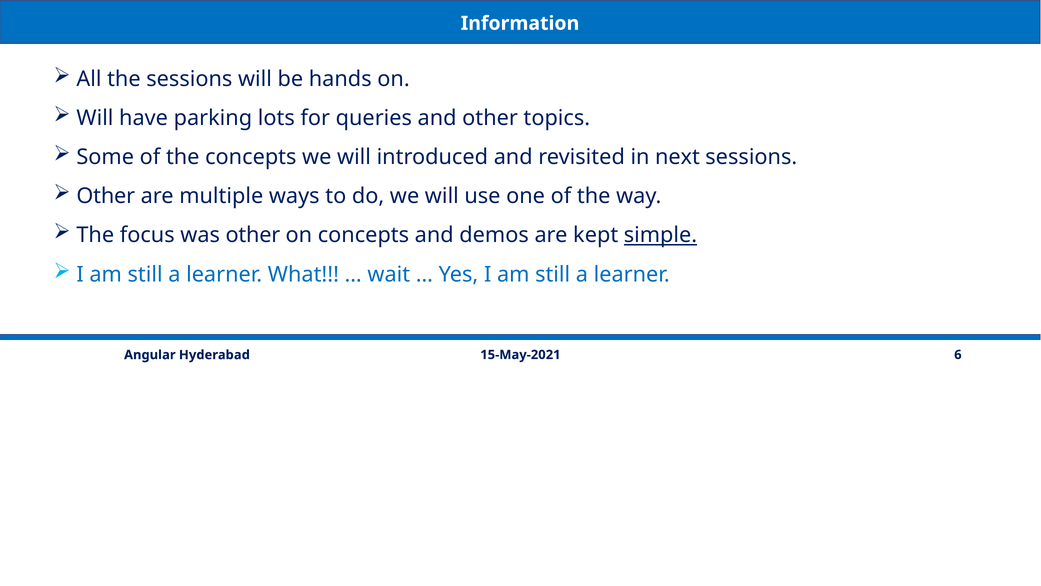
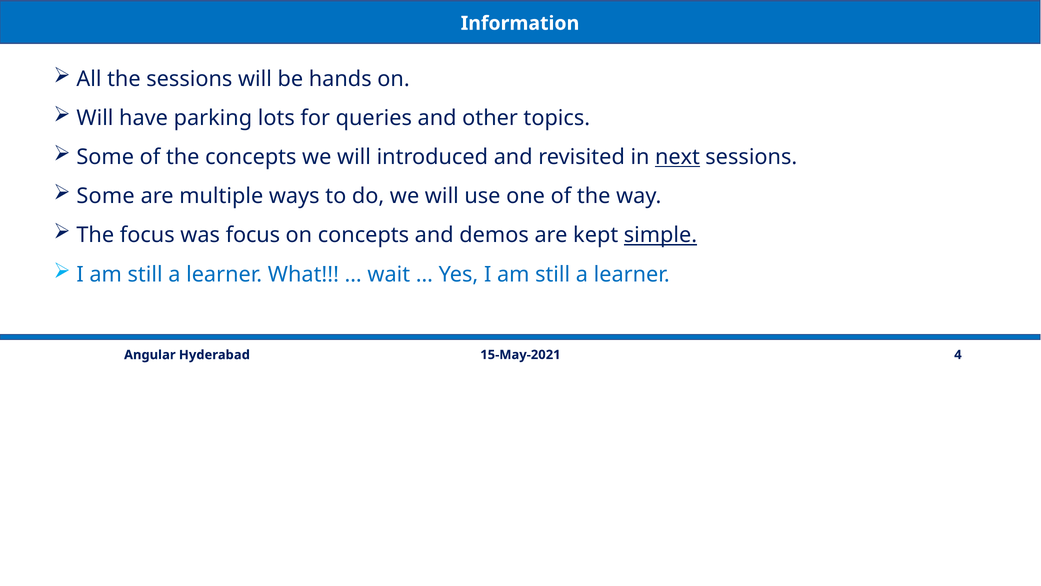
next underline: none -> present
Other at (106, 196): Other -> Some
was other: other -> focus
6: 6 -> 4
